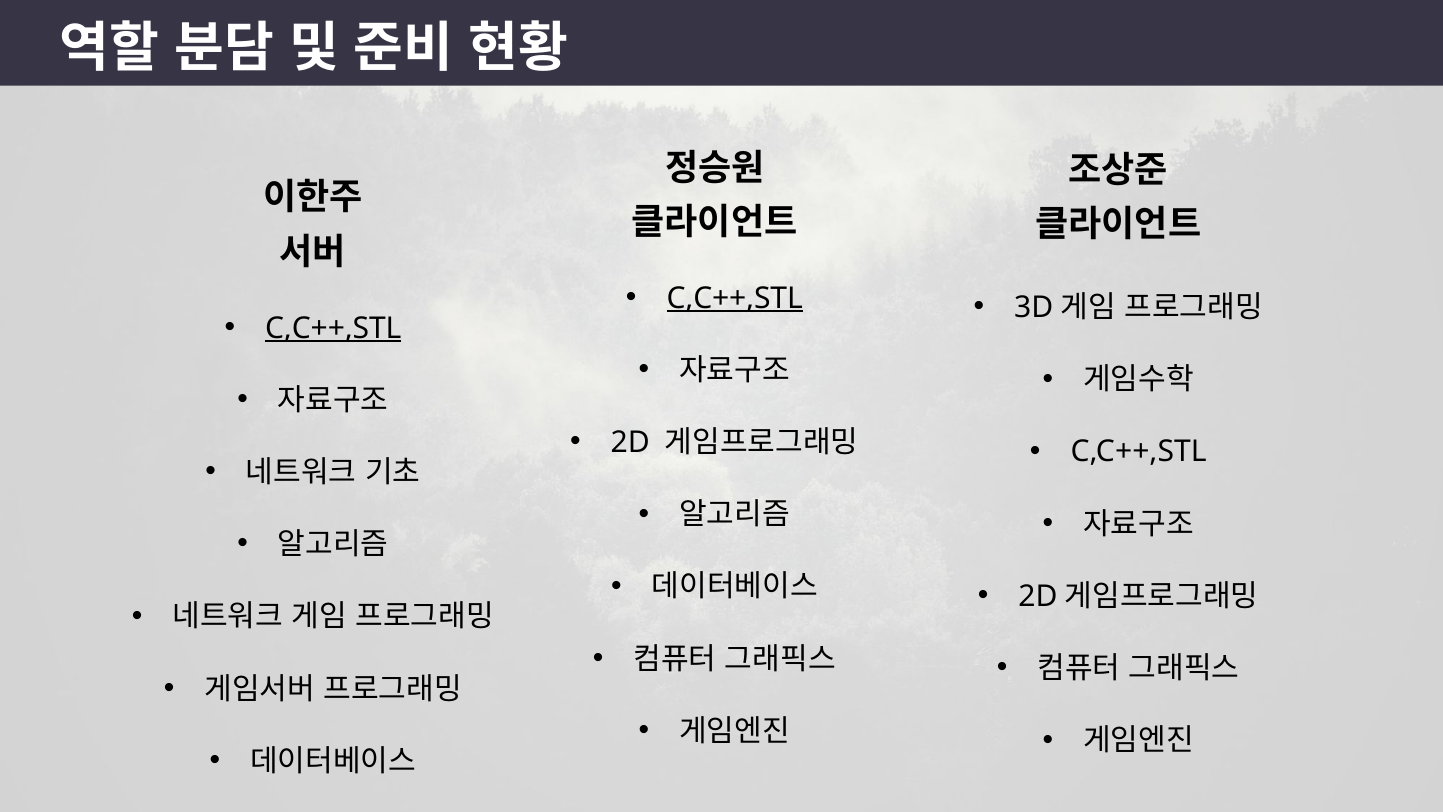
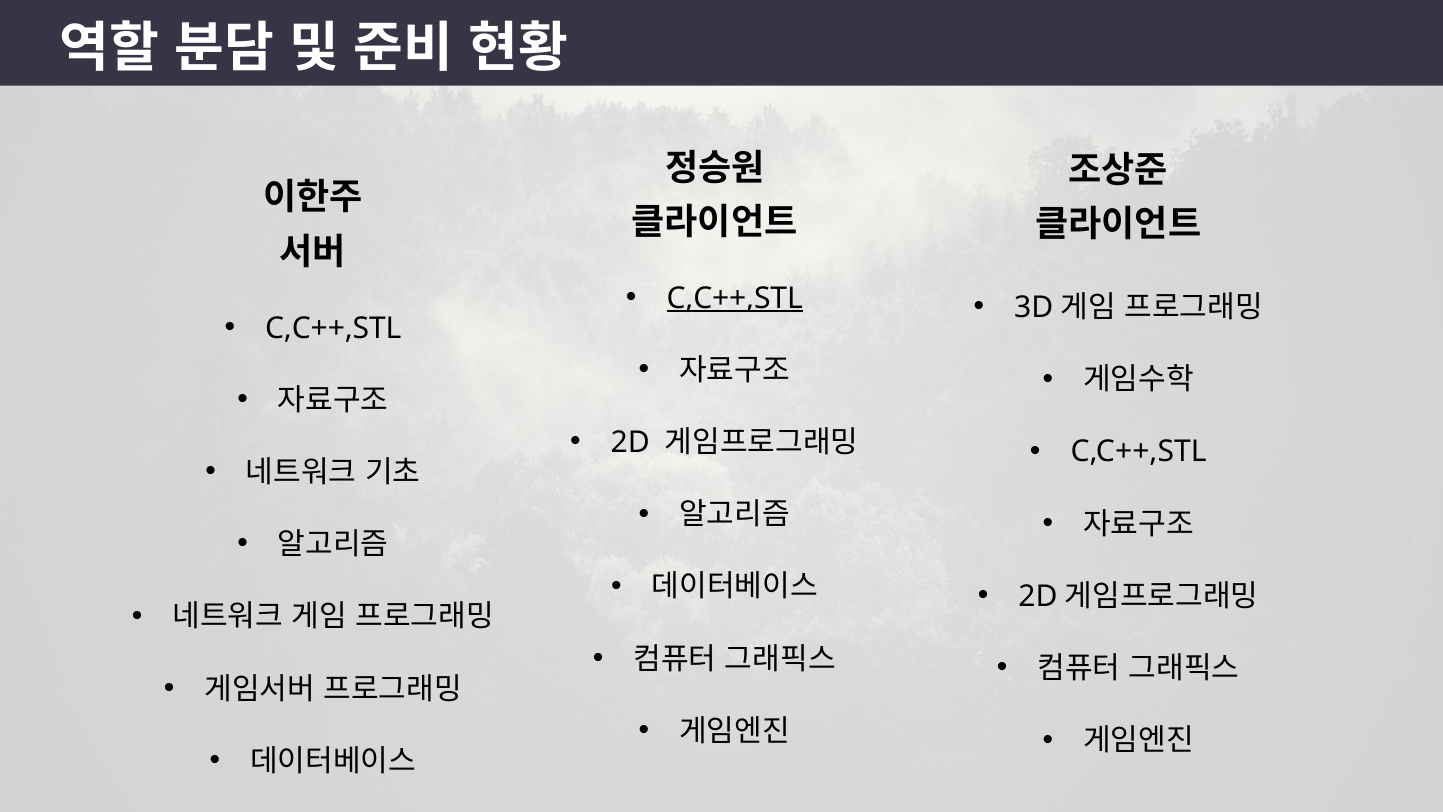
C,C++,STL at (333, 328) underline: present -> none
